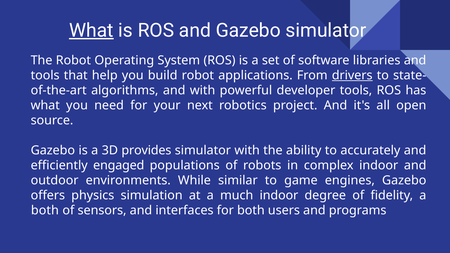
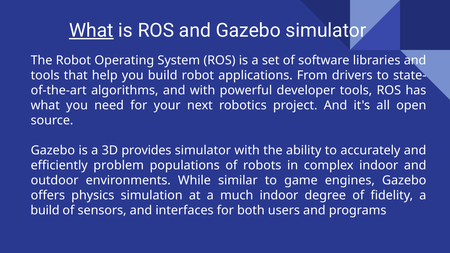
drivers underline: present -> none
engaged: engaged -> problem
both at (45, 210): both -> build
